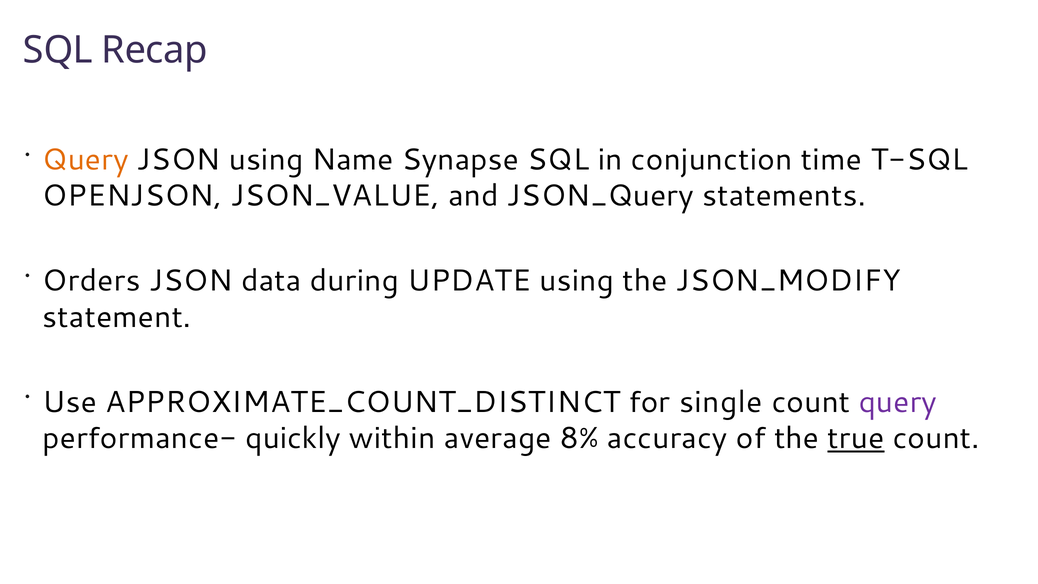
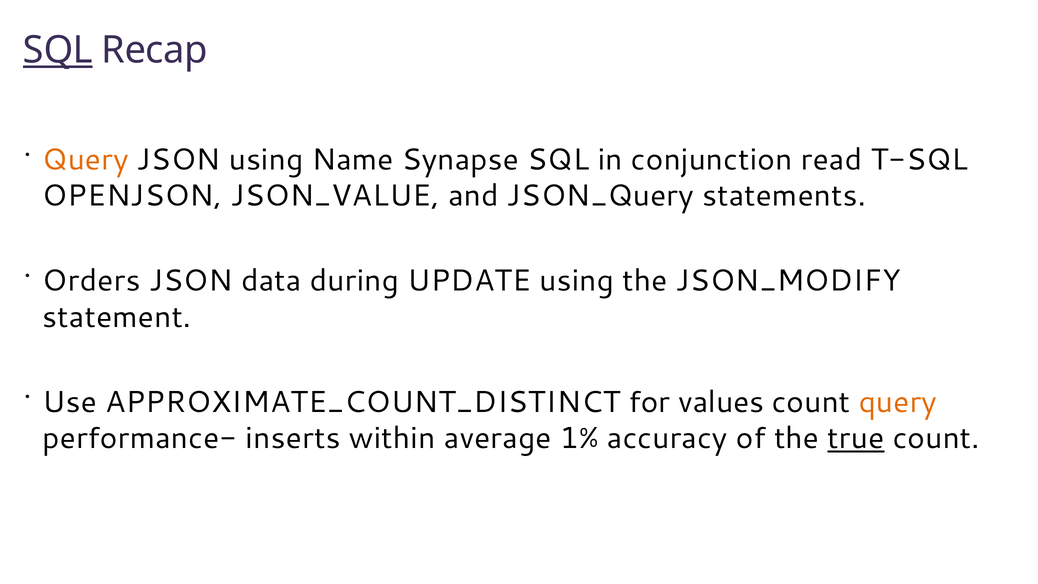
SQL at (58, 50) underline: none -> present
time: time -> read
single: single -> values
query at (898, 402) colour: purple -> orange
quickly: quickly -> inserts
8%: 8% -> 1%
